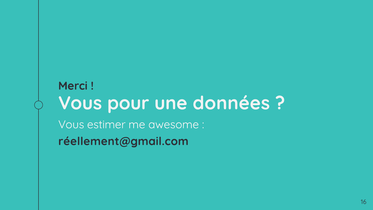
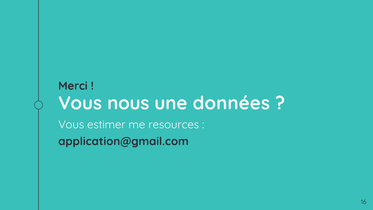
pour: pour -> nous
awesome: awesome -> resources
réellement@gmail.com: réellement@gmail.com -> application@gmail.com
